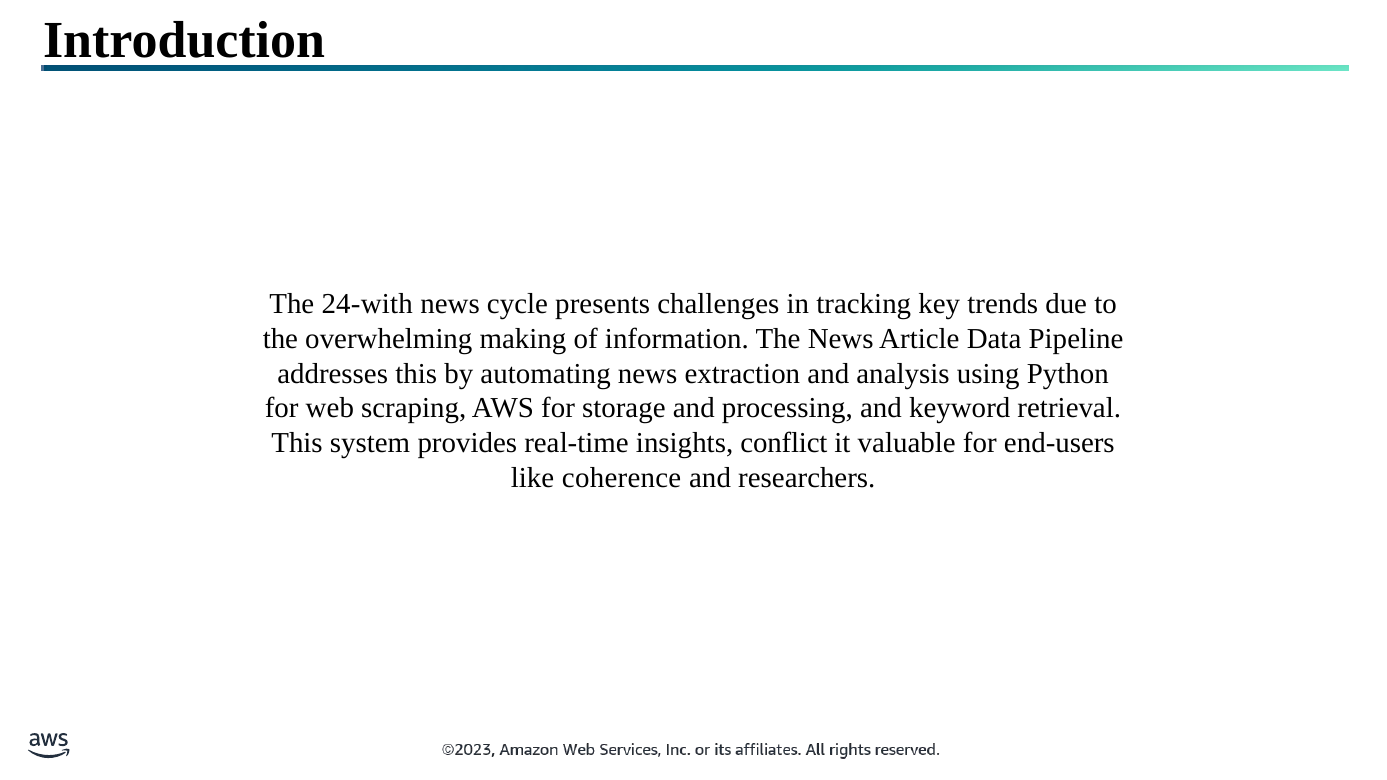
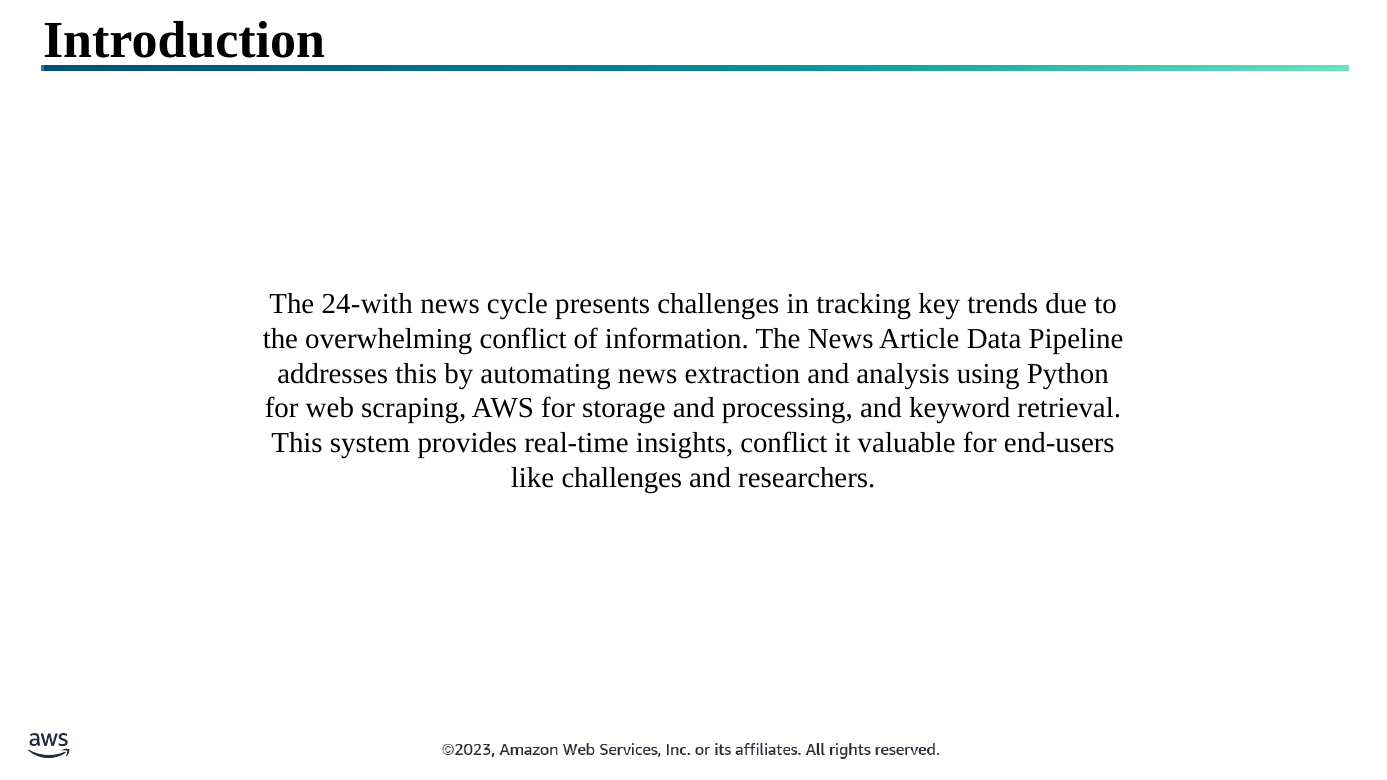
overwhelming making: making -> conflict
like coherence: coherence -> challenges
